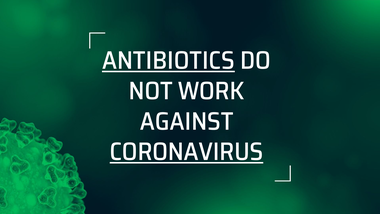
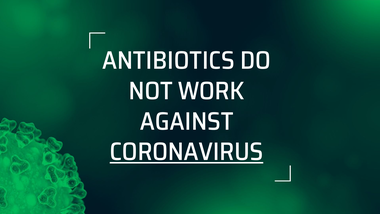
ANTIBIOTICS underline: present -> none
